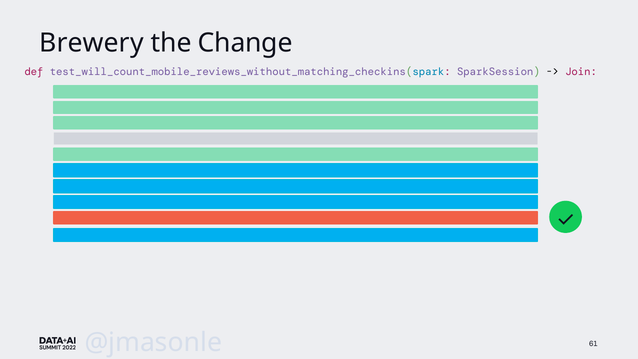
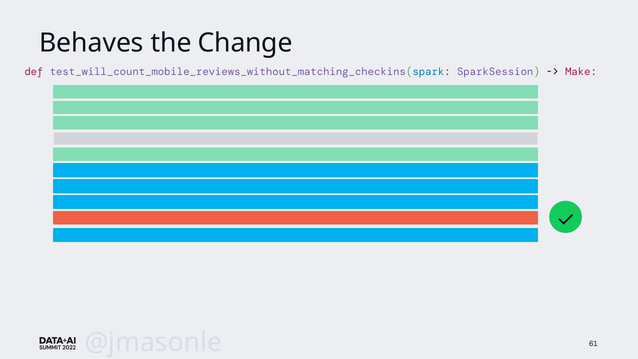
Brewery: Brewery -> Behaves
Join: Join -> Make
